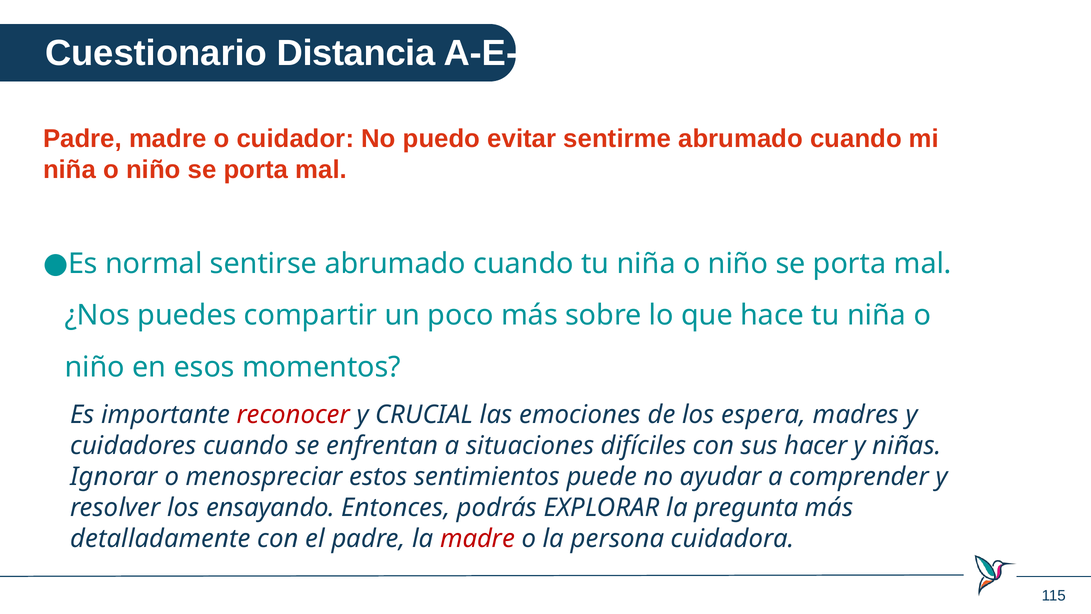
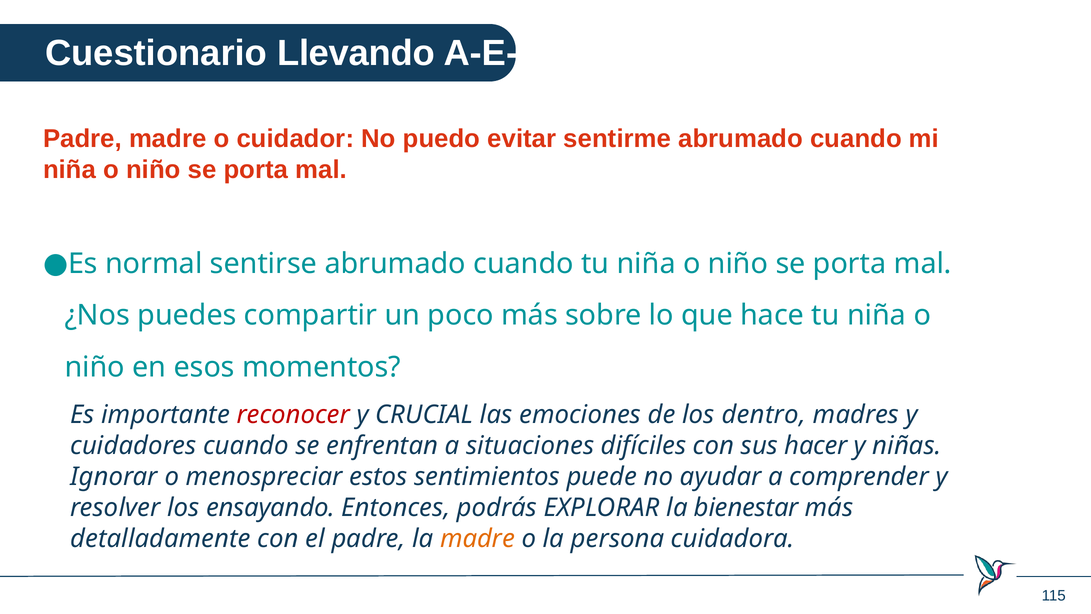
Distancia: Distancia -> Llevando
espera: espera -> dentro
pregunta: pregunta -> bienestar
madre at (478, 538) colour: red -> orange
